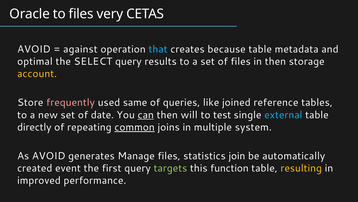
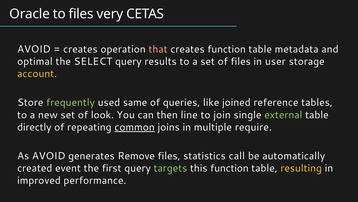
against at (80, 49): against -> creates
that colour: light blue -> pink
creates because: because -> function
in then: then -> user
frequently colour: pink -> light green
date: date -> look
can underline: present -> none
will: will -> line
test: test -> join
external colour: light blue -> light green
system: system -> require
Manage: Manage -> Remove
join: join -> call
